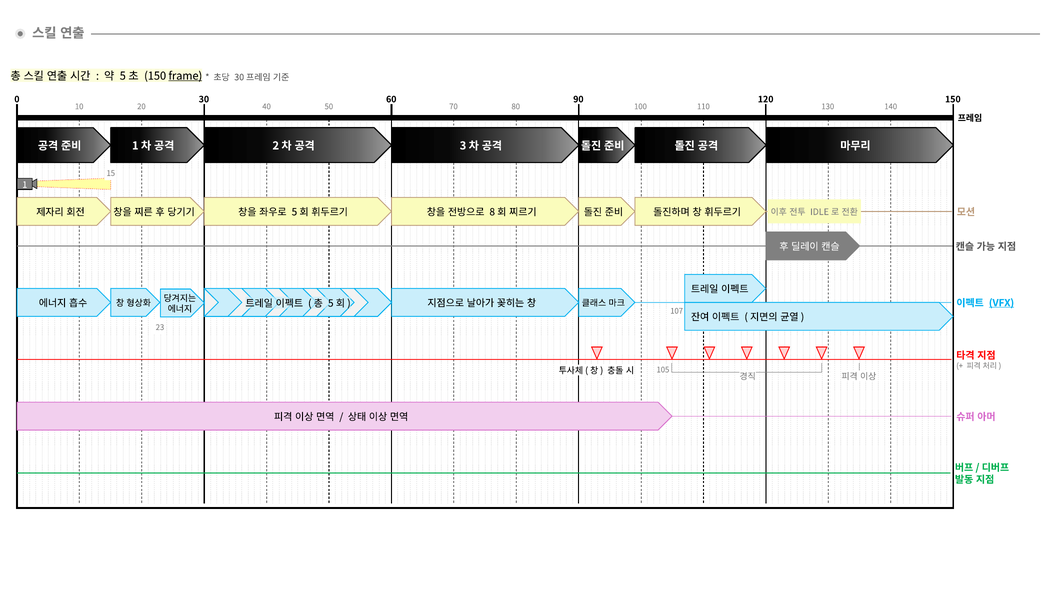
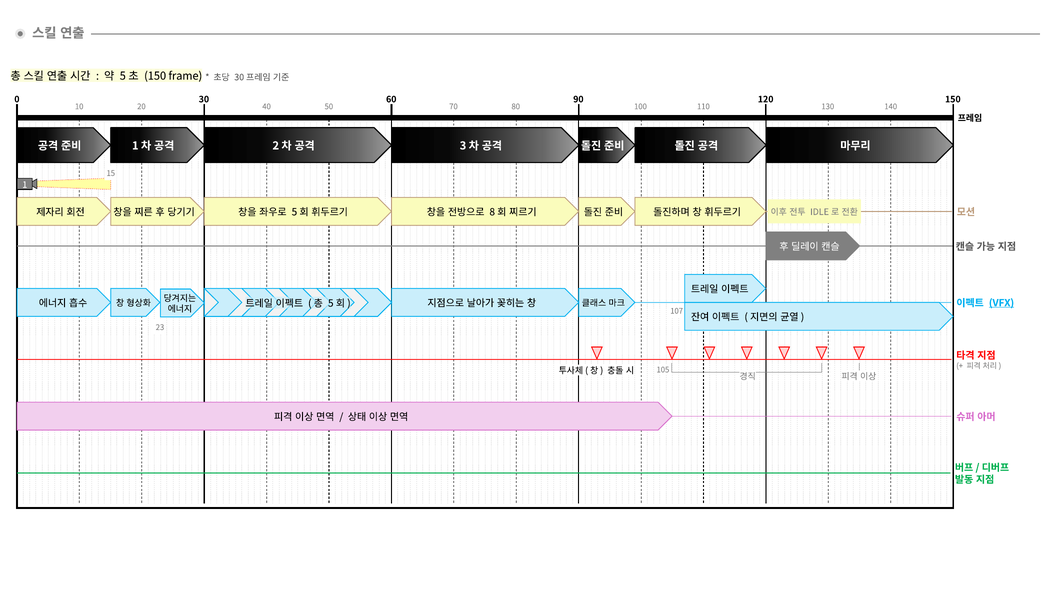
frame underline: present -> none
